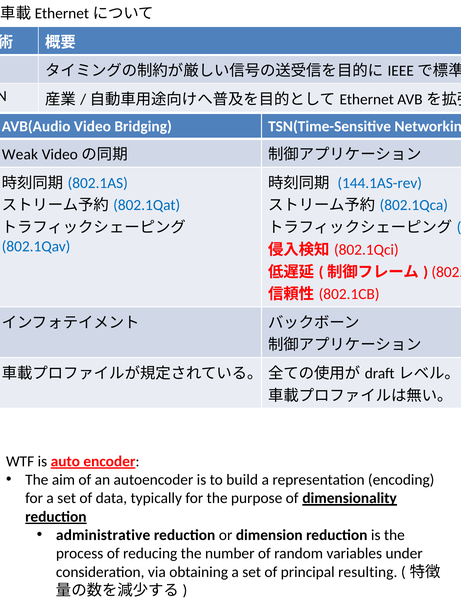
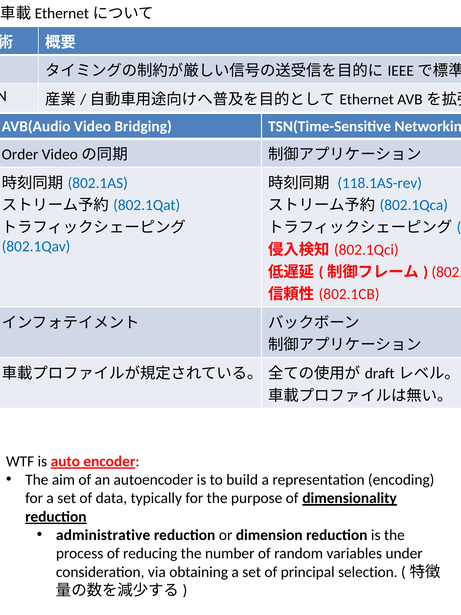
Weak: Weak -> Order
144.1AS-rev: 144.1AS-rev -> 118.1AS-rev
resulting: resulting -> selection
